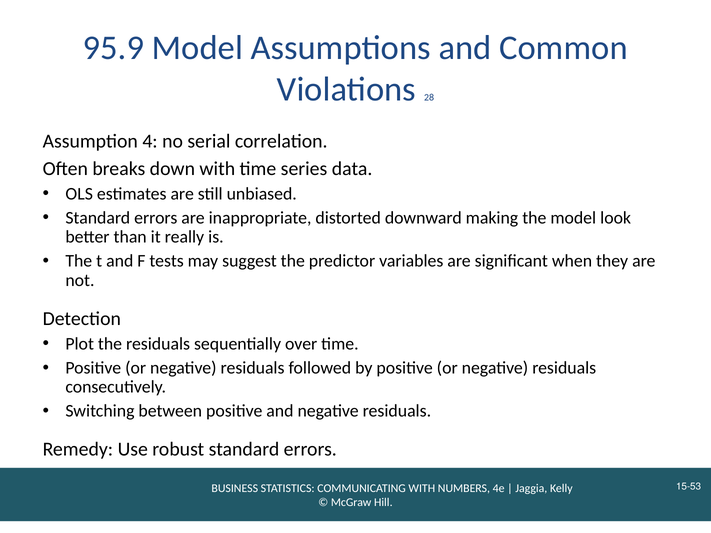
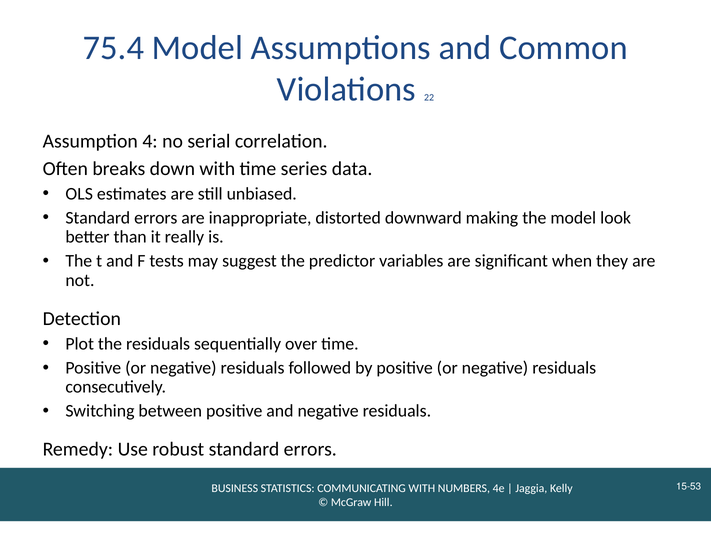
95.9: 95.9 -> 75.4
28: 28 -> 22
